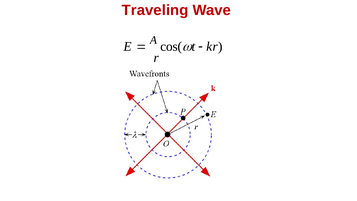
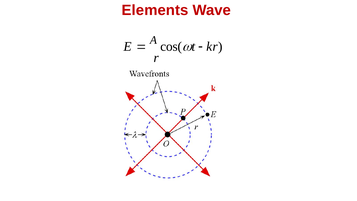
Traveling: Traveling -> Elements
